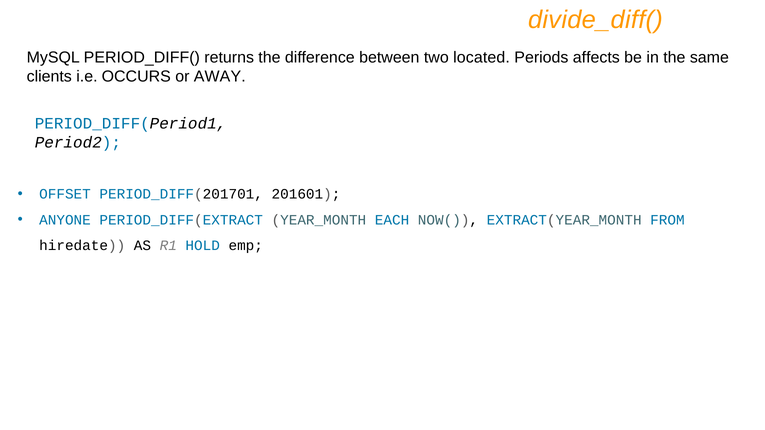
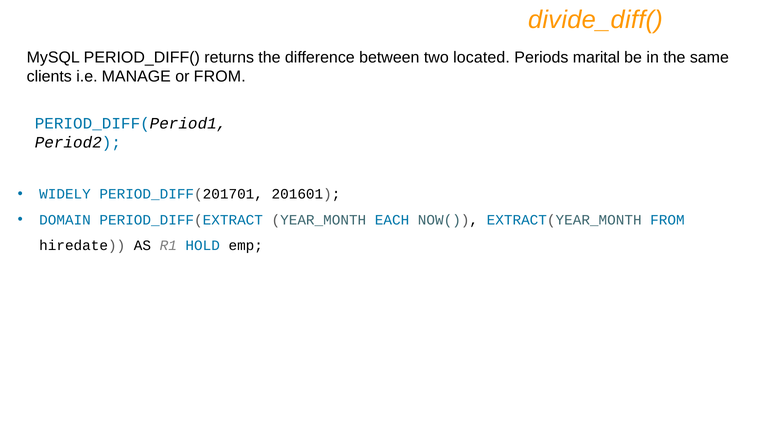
affects: affects -> marital
OCCURS: OCCURS -> MANAGE
or AWAY: AWAY -> FROM
OFFSET: OFFSET -> WIDELY
ANYONE: ANYONE -> DOMAIN
